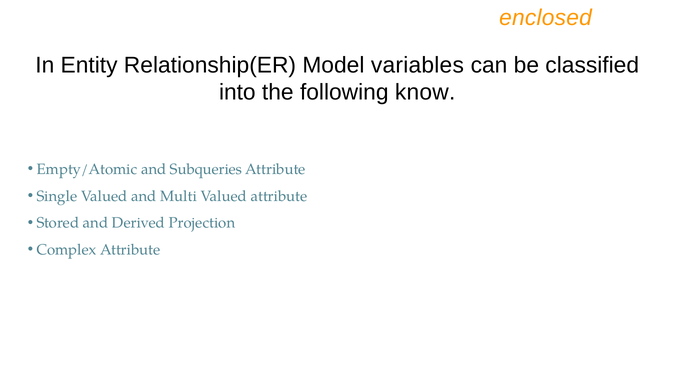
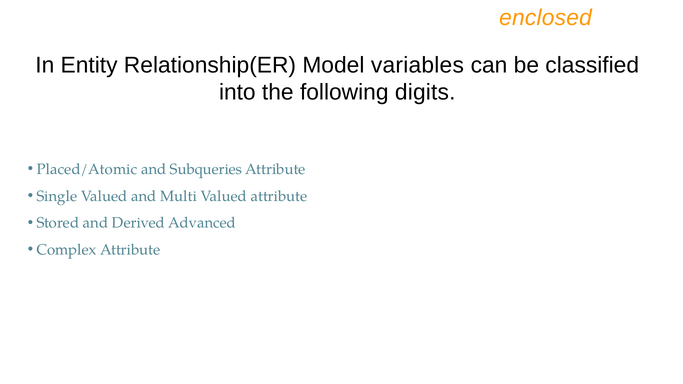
know: know -> digits
Empty/Atomic: Empty/Atomic -> Placed/Atomic
Projection: Projection -> Advanced
